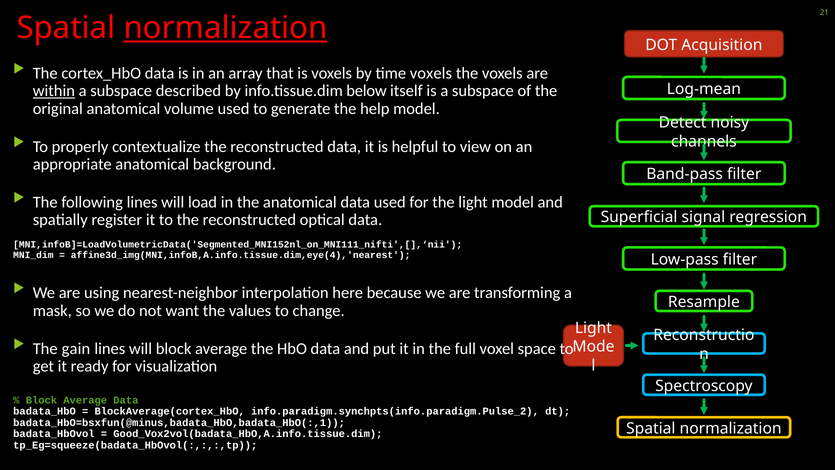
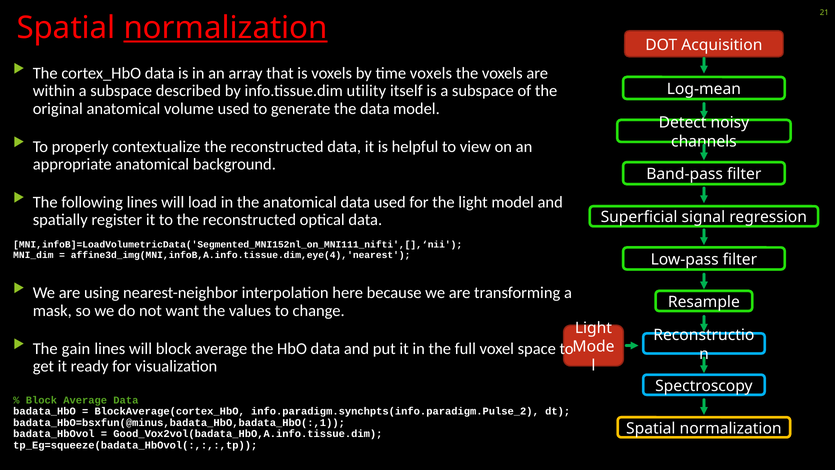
within underline: present -> none
below: below -> utility
the help: help -> data
